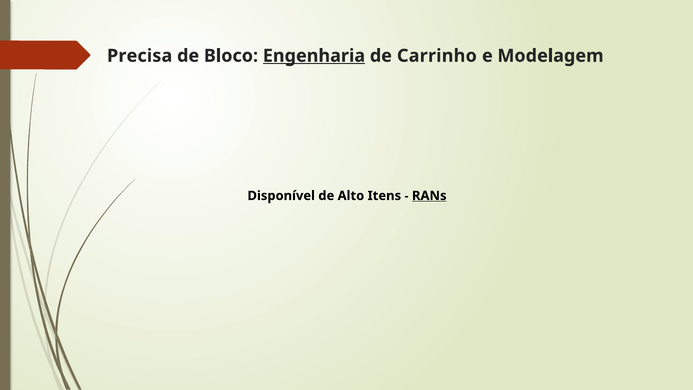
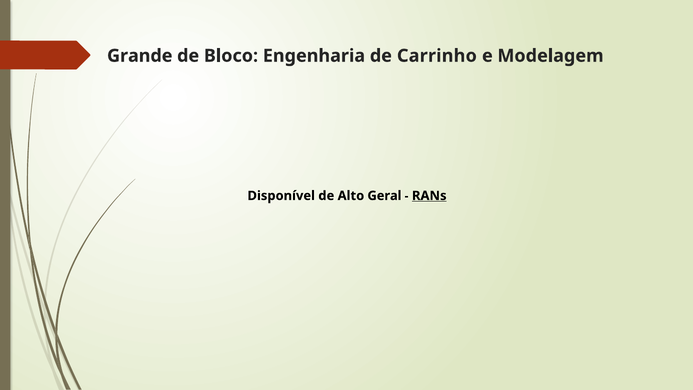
Precisa: Precisa -> Grande
Engenharia underline: present -> none
Itens: Itens -> Geral
